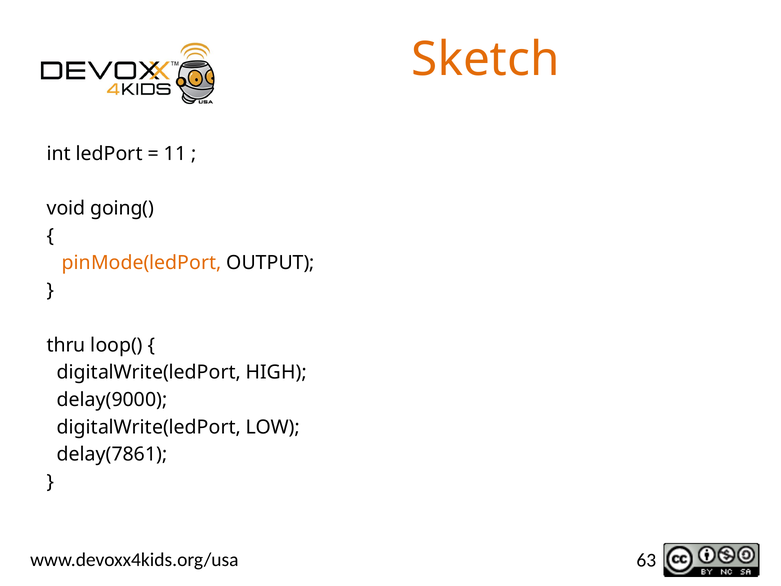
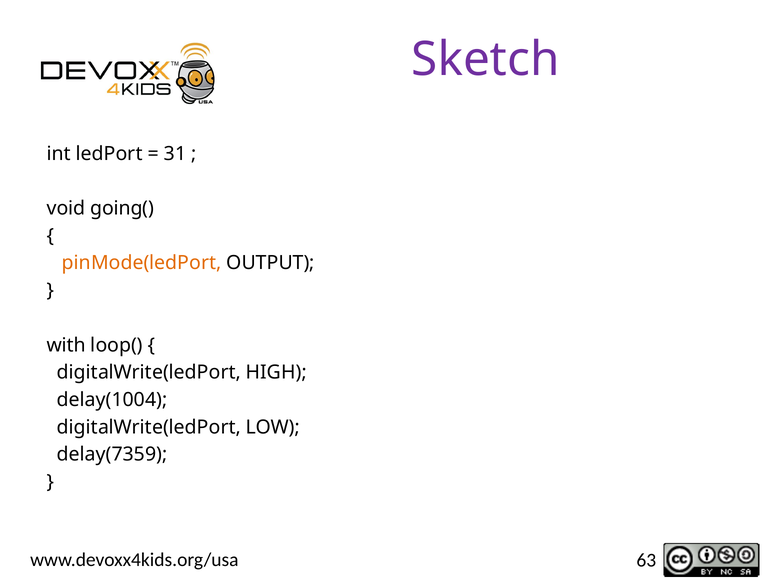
Sketch colour: orange -> purple
11: 11 -> 31
thru: thru -> with
delay(9000: delay(9000 -> delay(1004
delay(7861: delay(7861 -> delay(7359
